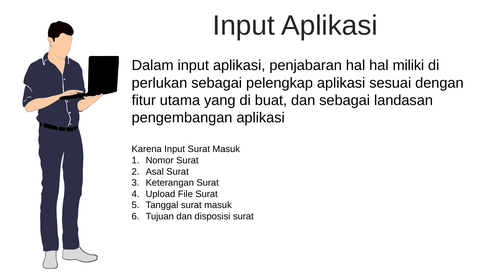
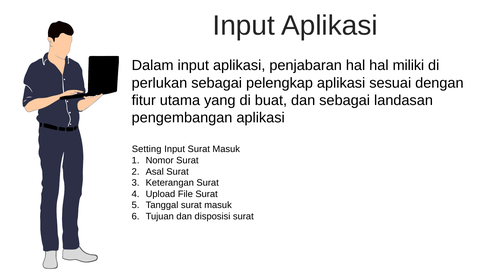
Karena: Karena -> Setting
